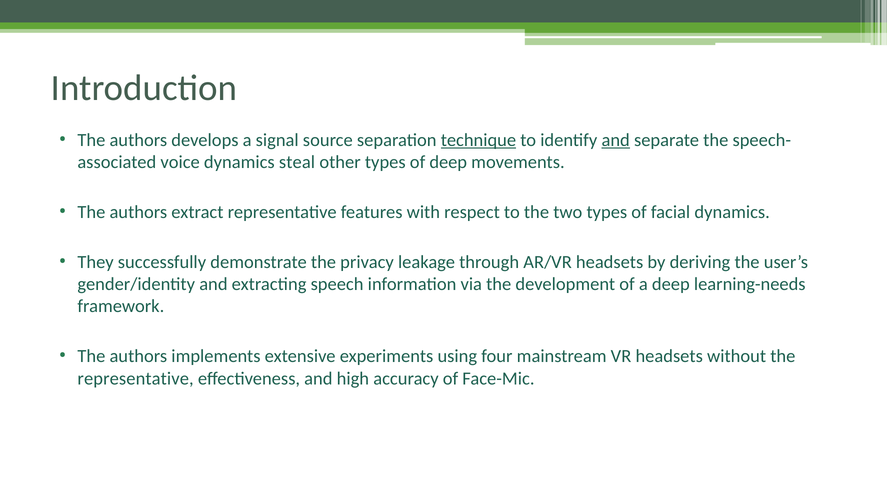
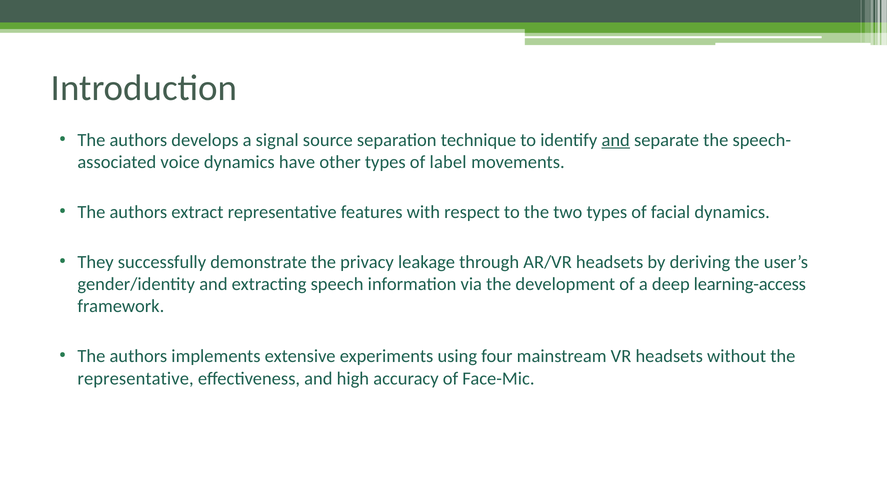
technique underline: present -> none
steal: steal -> have
of deep: deep -> label
learning-needs: learning-needs -> learning-access
